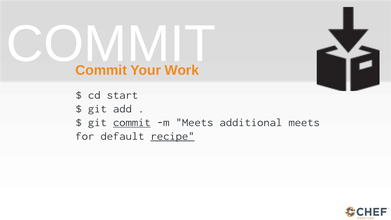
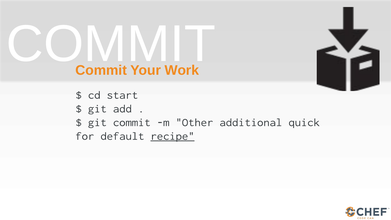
commit at (132, 122) underline: present -> none
m Meets: Meets -> Other
additional meets: meets -> quick
